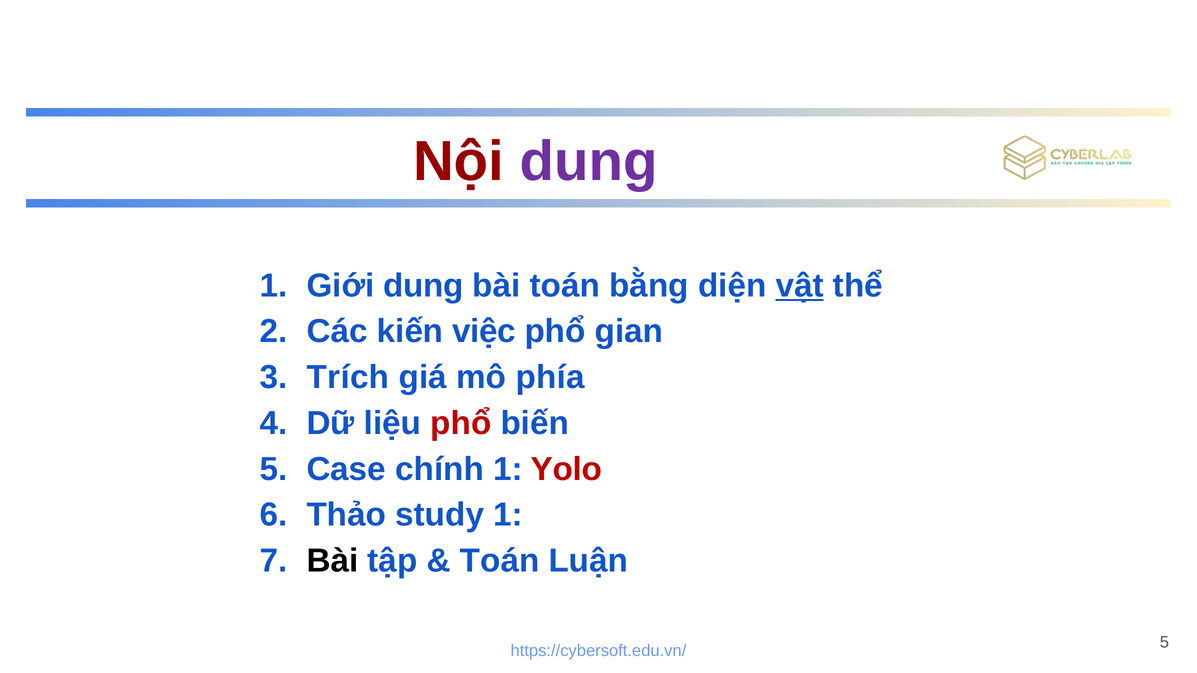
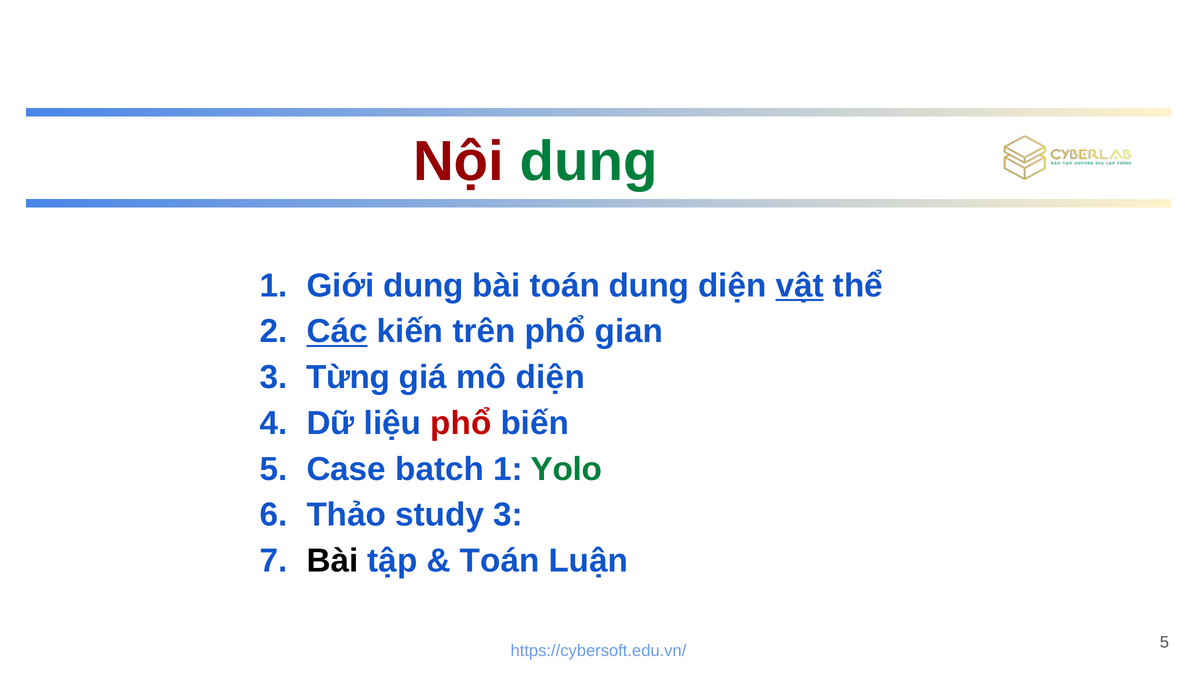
dung at (589, 162) colour: purple -> green
toán bằng: bằng -> dung
Các underline: none -> present
việc: việc -> trên
Trích: Trích -> Từng
mô phía: phía -> diện
chính: chính -> batch
Yolo colour: red -> green
study 1: 1 -> 3
